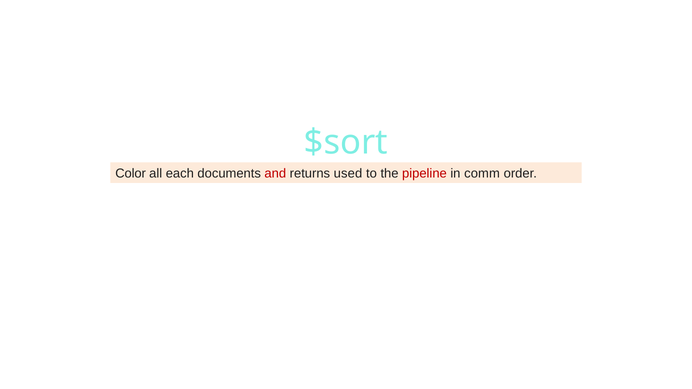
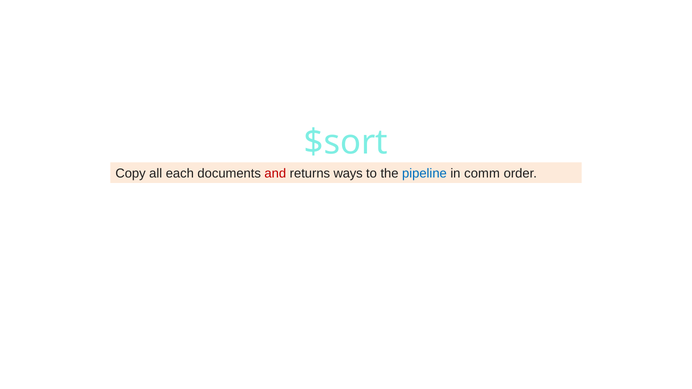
Color: Color -> Copy
used: used -> ways
pipeline colour: red -> blue
